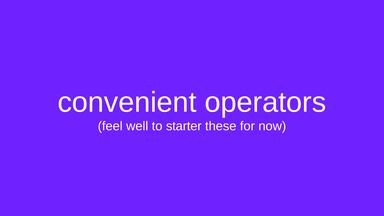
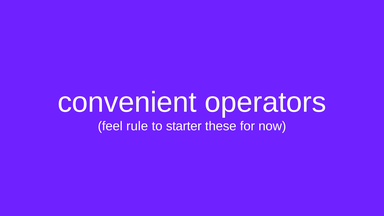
well: well -> rule
